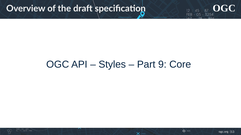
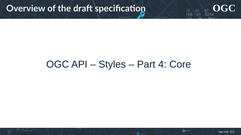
9: 9 -> 4
